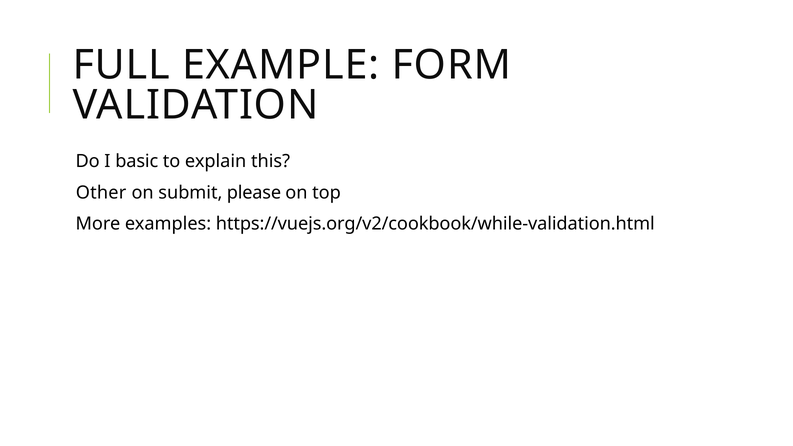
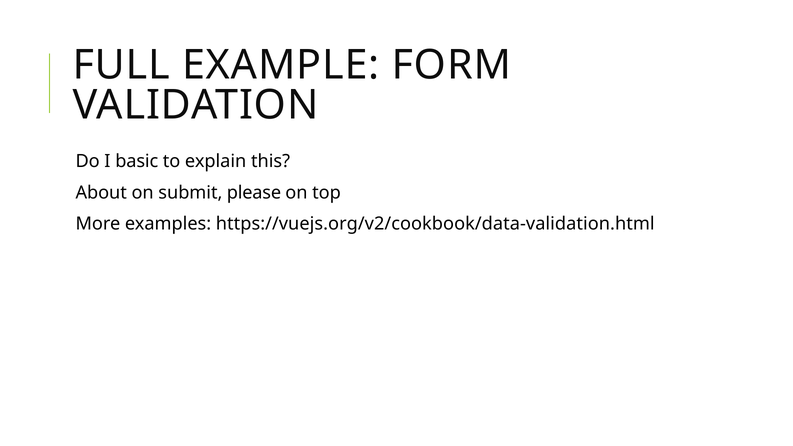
Other: Other -> About
https://vuejs.org/v2/cookbook/while-validation.html: https://vuejs.org/v2/cookbook/while-validation.html -> https://vuejs.org/v2/cookbook/data-validation.html
